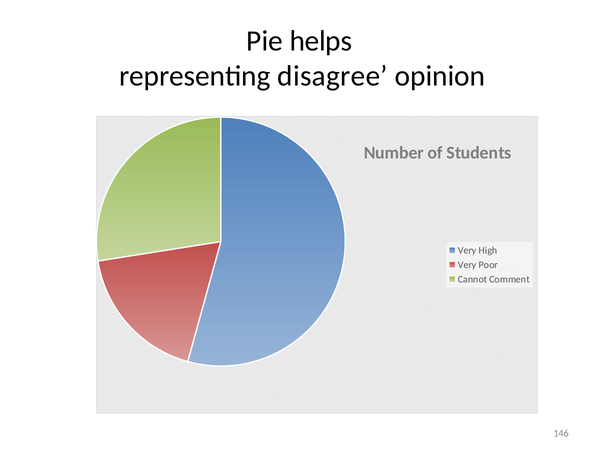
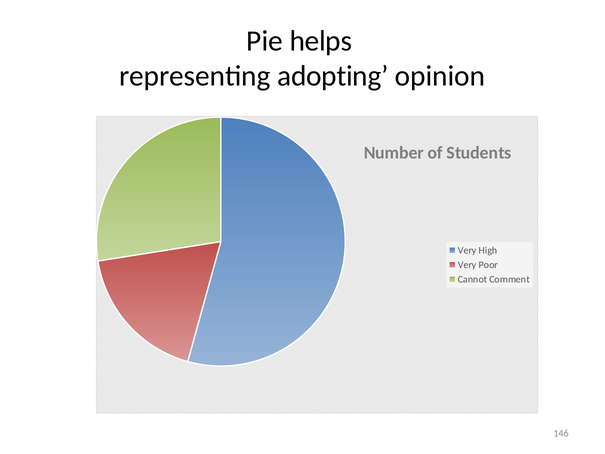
disagree: disagree -> adopting
